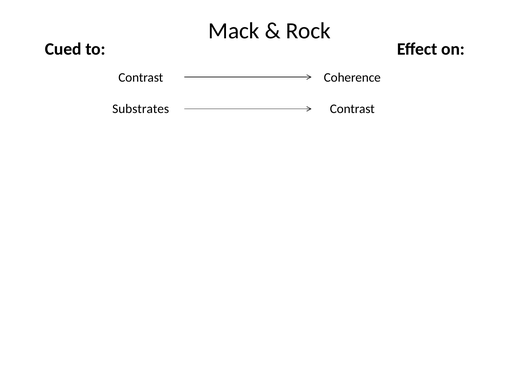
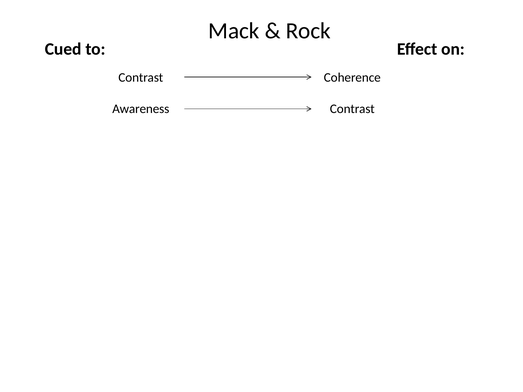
Substrates: Substrates -> Awareness
